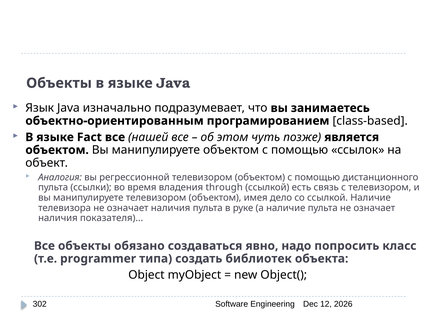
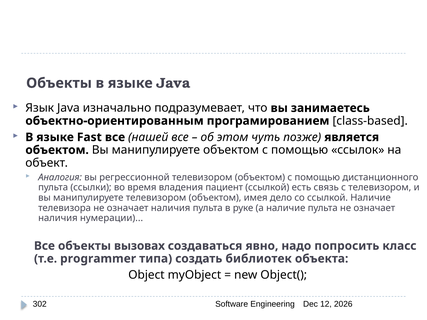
Fact: Fact -> Fast
through: through -> пациент
показателя: показателя -> нумерации
обязано: обязано -> вызовах
